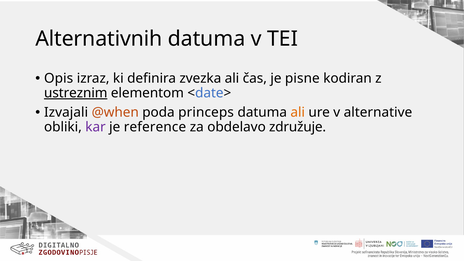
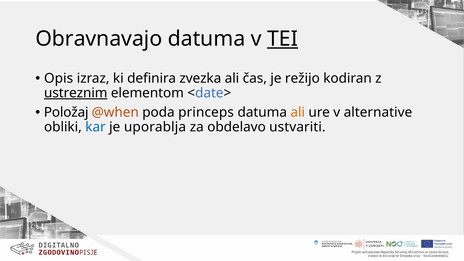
Alternativnih: Alternativnih -> Obravnavajo
TEI underline: none -> present
pisne: pisne -> režijo
Izvajali: Izvajali -> Položaj
kar colour: purple -> blue
reference: reference -> uporablja
združuje: združuje -> ustvariti
